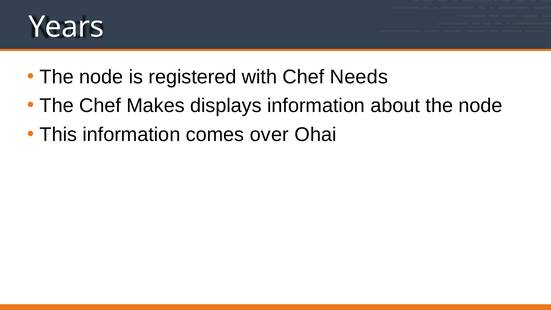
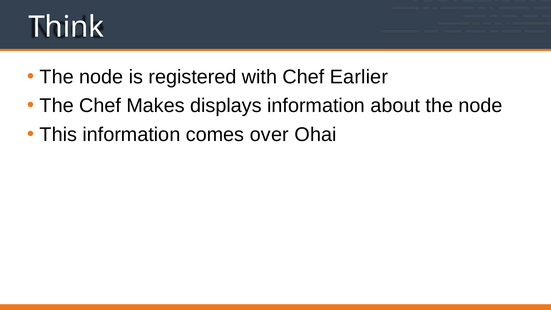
Years: Years -> Think
Needs: Needs -> Earlier
